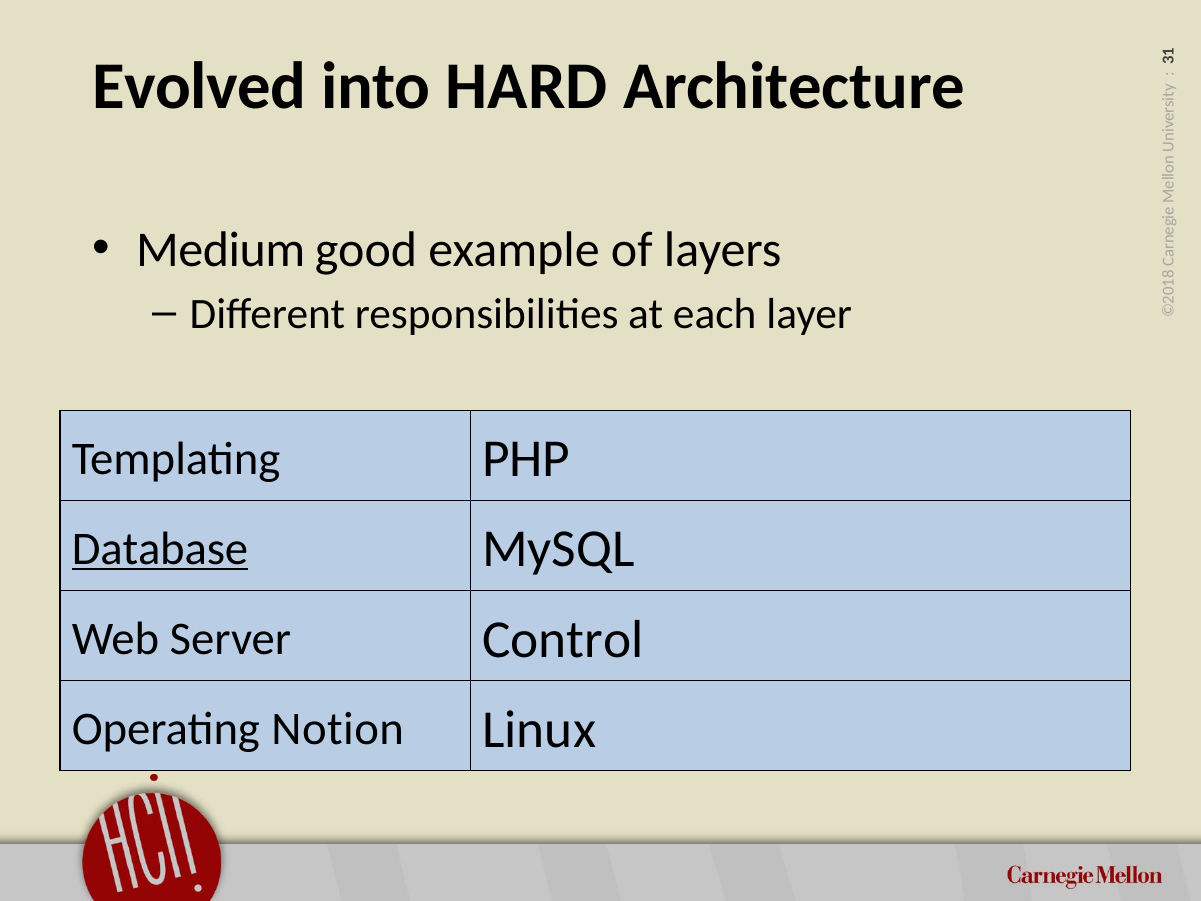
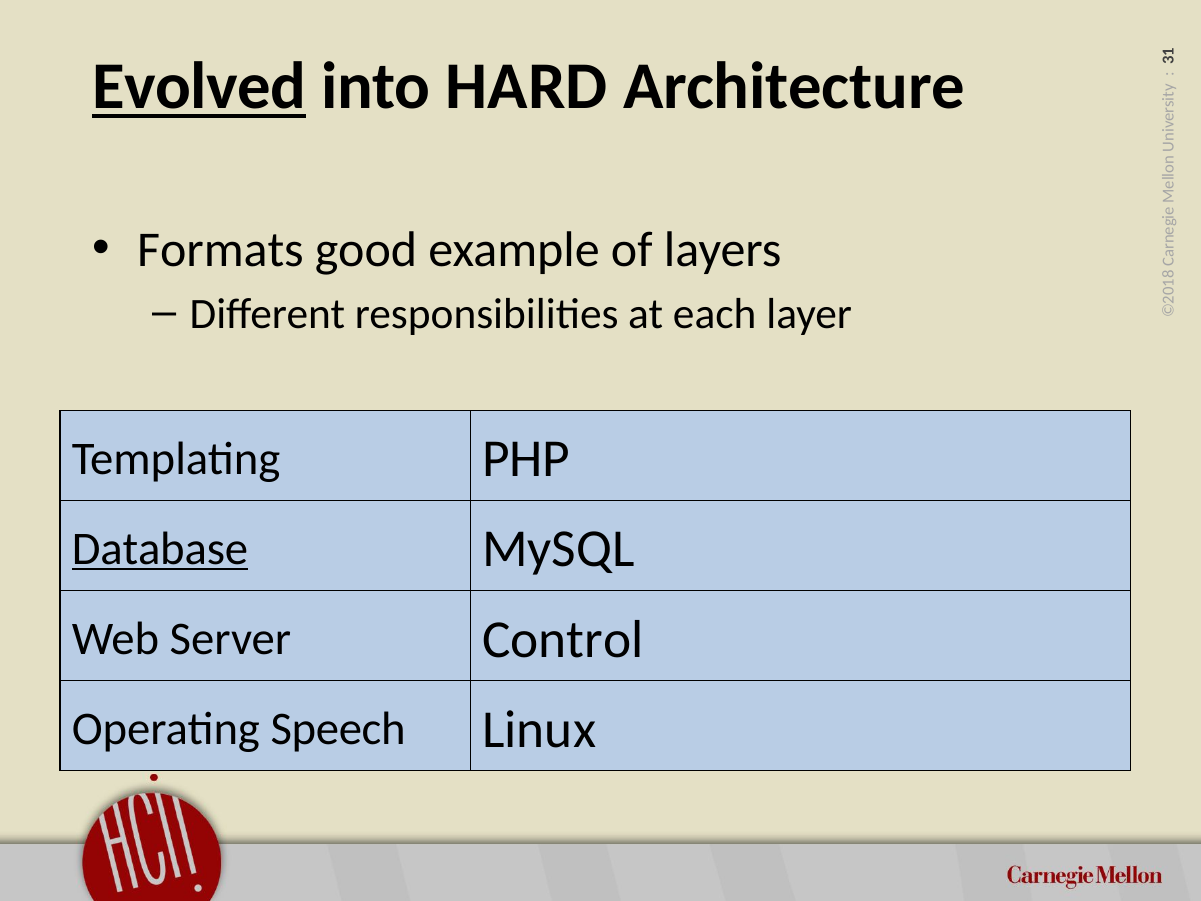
Evolved underline: none -> present
Medium: Medium -> Formats
Notion: Notion -> Speech
